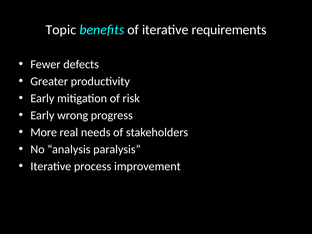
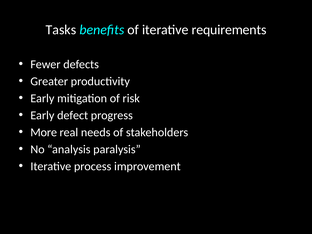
Topic: Topic -> Tasks
wrong: wrong -> defect
